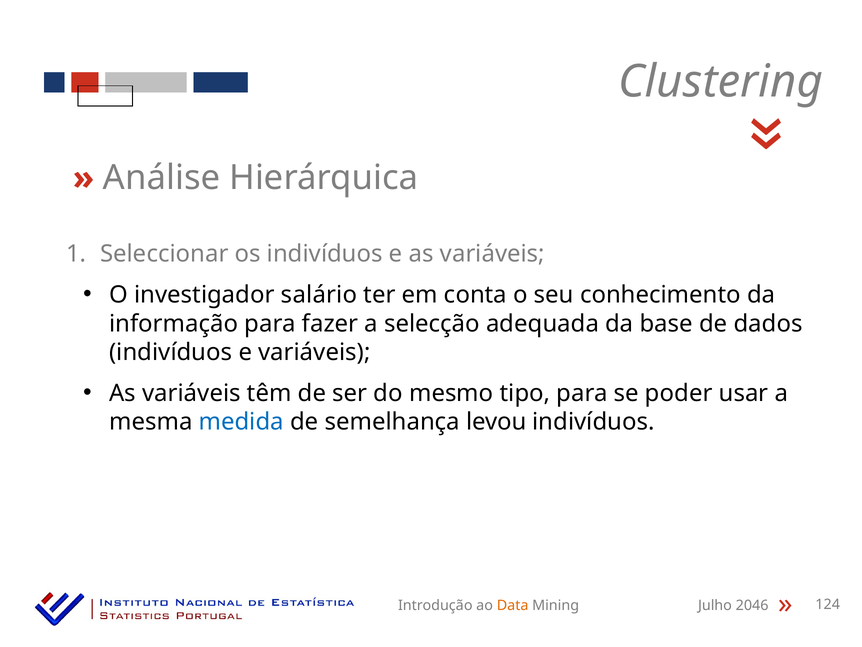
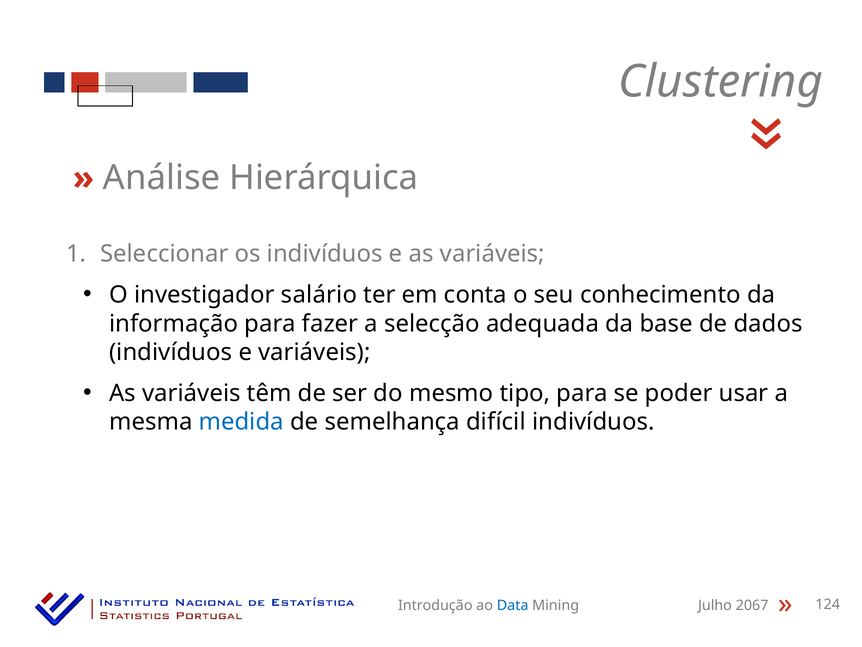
levou: levou -> difícil
Data colour: orange -> blue
2046: 2046 -> 2067
